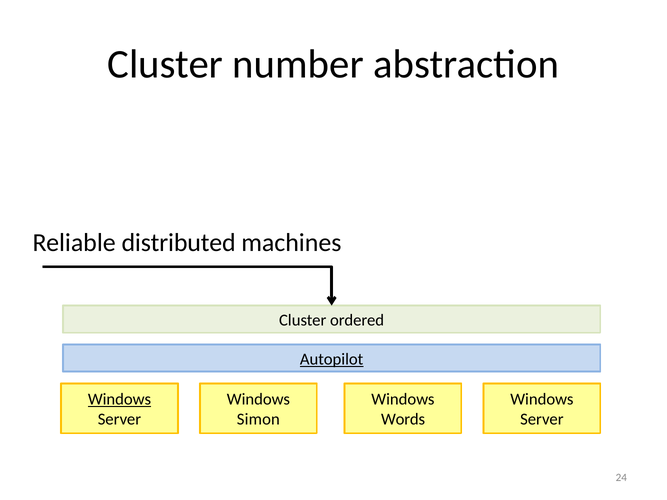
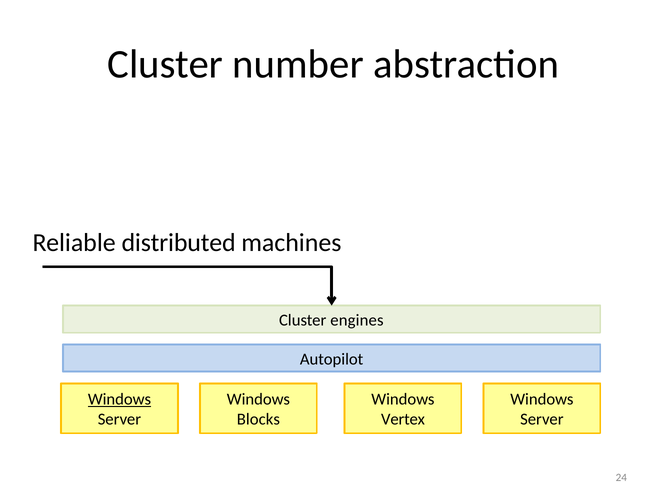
ordered: ordered -> engines
Autopilot underline: present -> none
Simon: Simon -> Blocks
Words: Words -> Vertex
